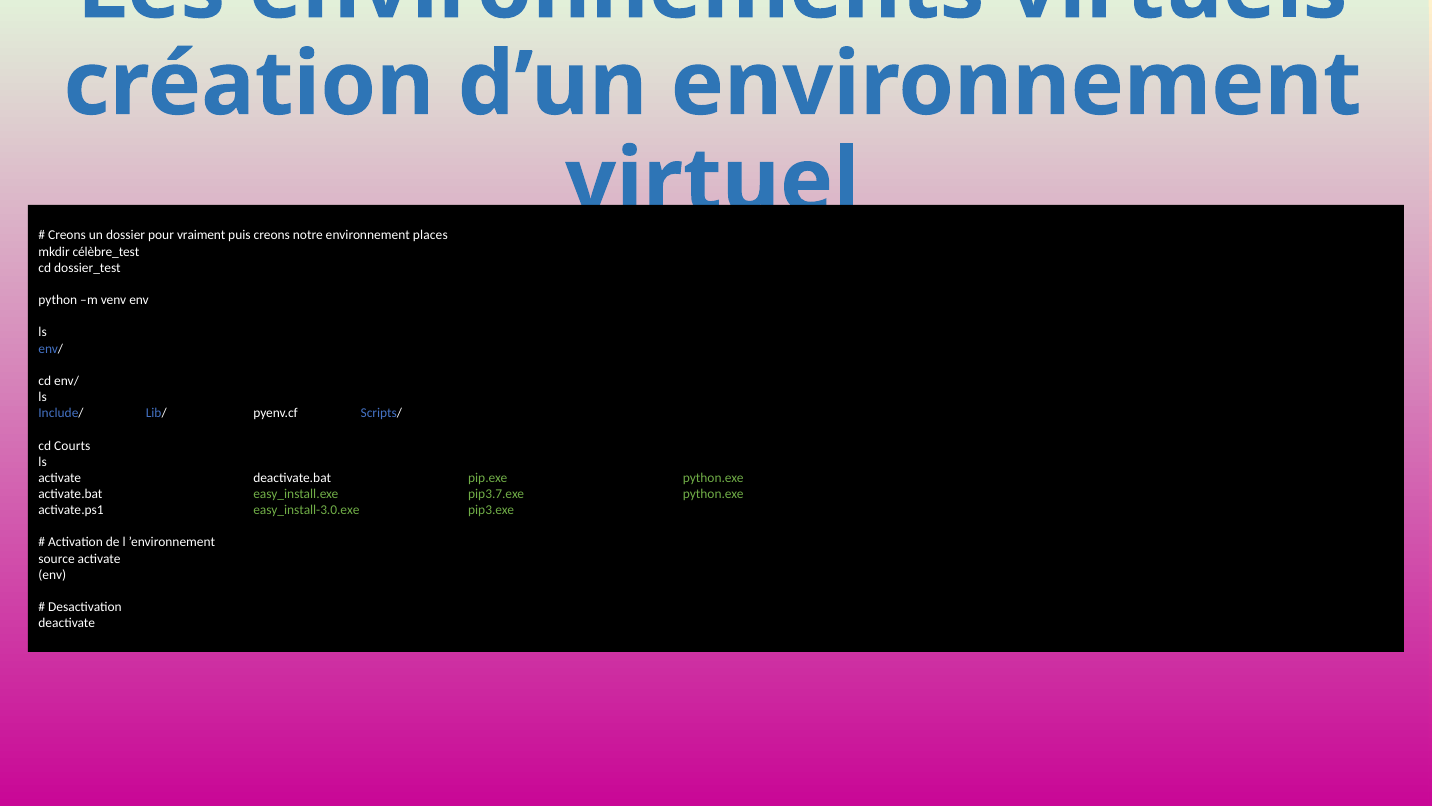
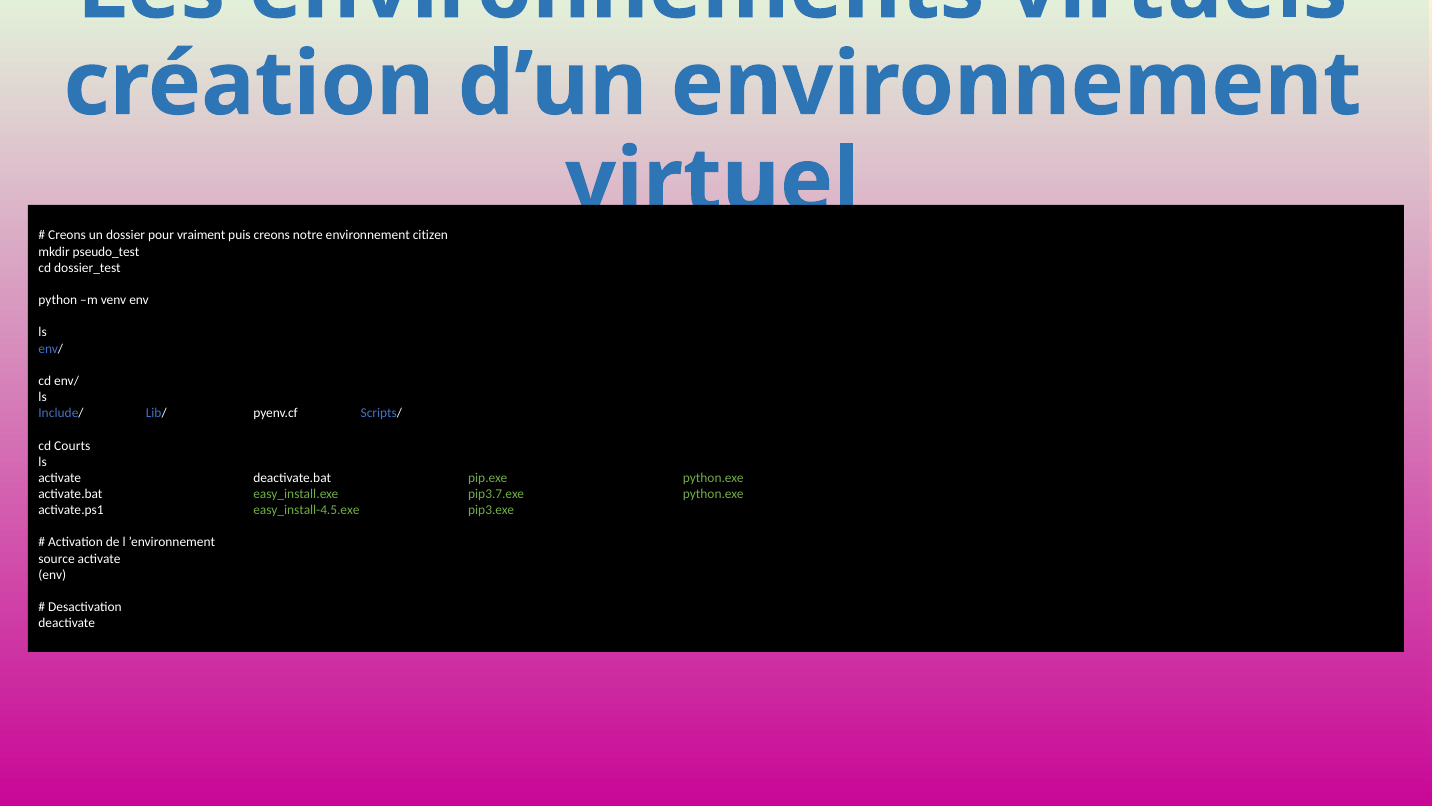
places: places -> citizen
célèbre_test: célèbre_test -> pseudo_test
easy_install-3.0.exe: easy_install-3.0.exe -> easy_install-4.5.exe
